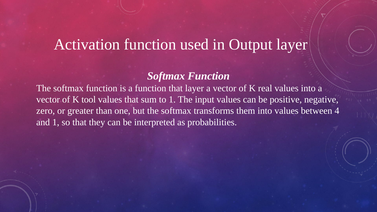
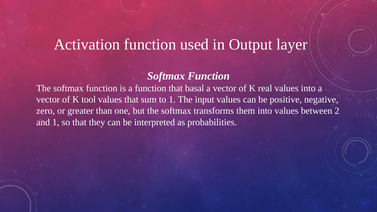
that layer: layer -> basal
4: 4 -> 2
